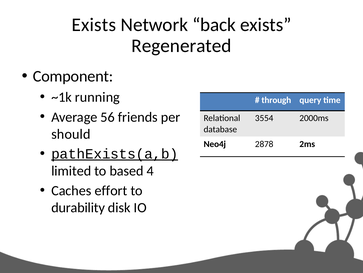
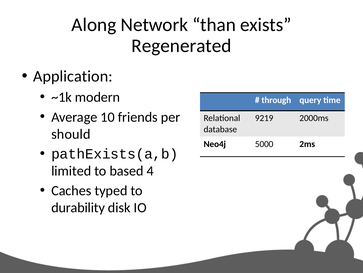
Exists at (94, 25): Exists -> Along
back: back -> than
Component: Component -> Application
running: running -> modern
56: 56 -> 10
3554: 3554 -> 9219
2878: 2878 -> 5000
pathExists(a,b underline: present -> none
effort: effort -> typed
